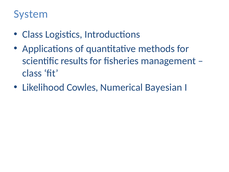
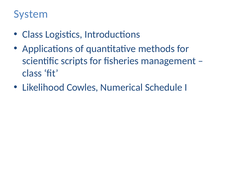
results: results -> scripts
Bayesian: Bayesian -> Schedule
